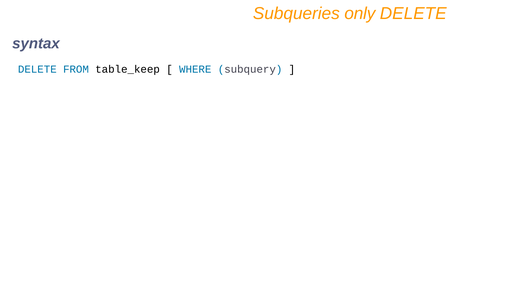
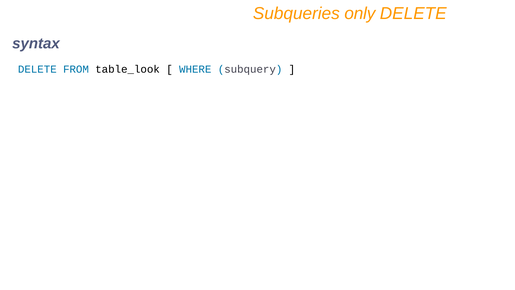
table_keep: table_keep -> table_look
